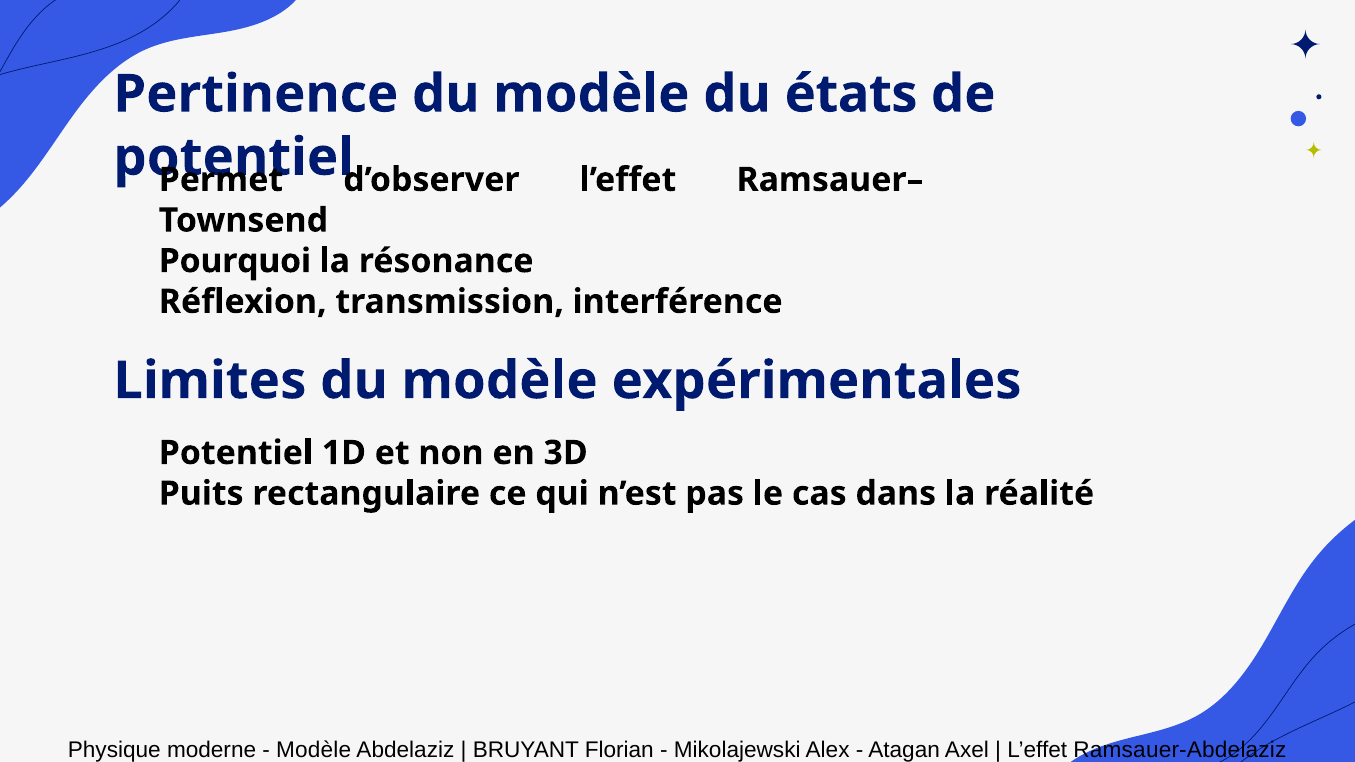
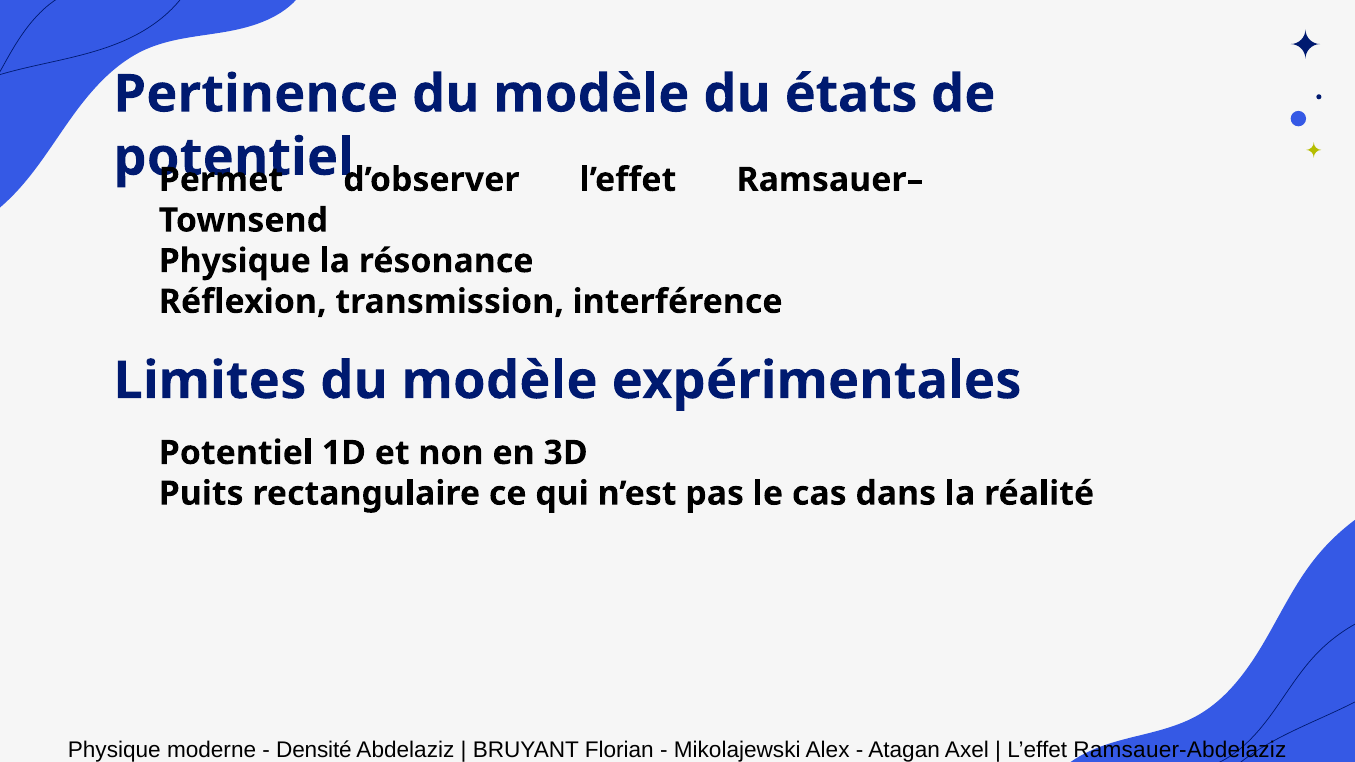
Pourquoi at (235, 261): Pourquoi -> Physique
Modèle at (314, 750): Modèle -> Densité
